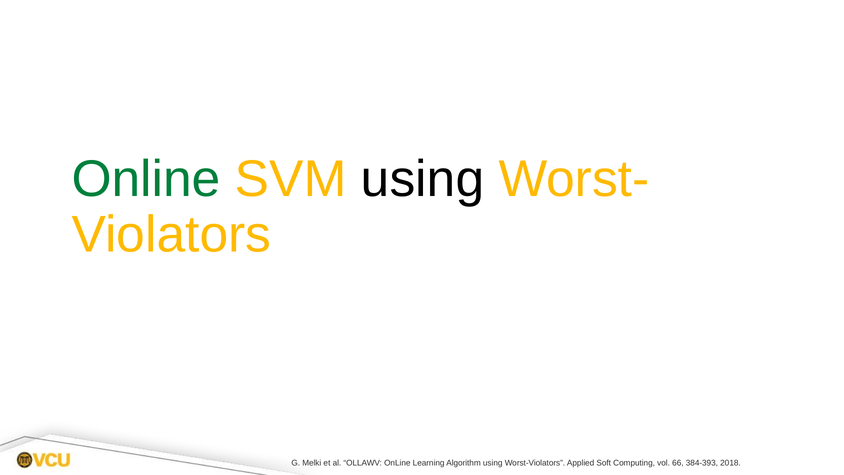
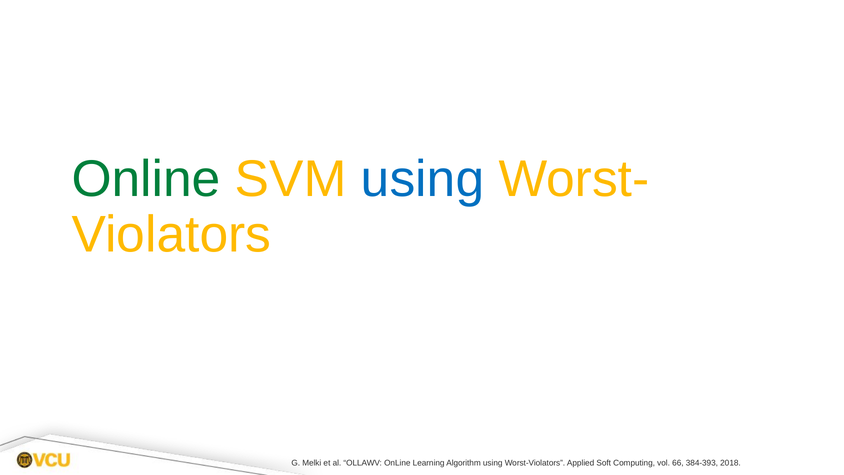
using at (423, 179) colour: black -> blue
